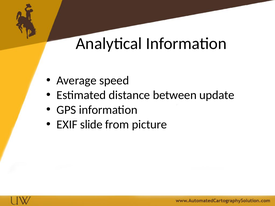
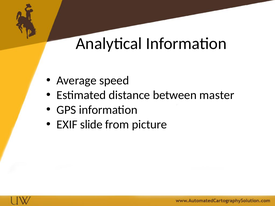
update: update -> master
